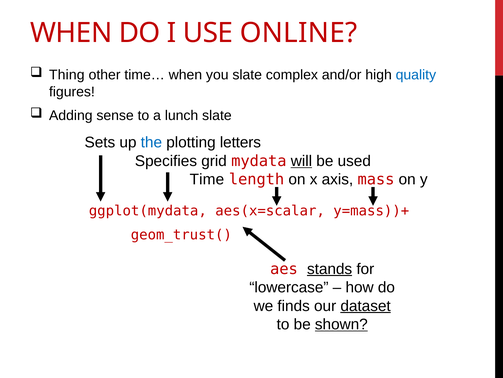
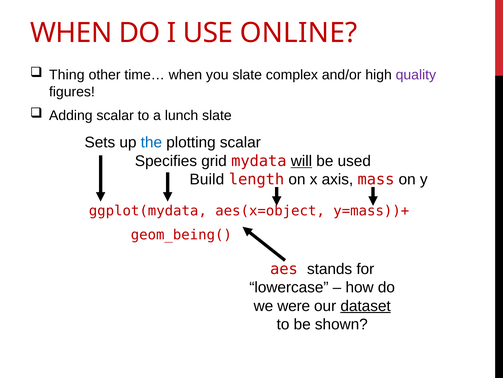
quality colour: blue -> purple
Adding sense: sense -> scalar
plotting letters: letters -> scalar
Time: Time -> Build
aes(x=scalar: aes(x=scalar -> aes(x=object
geom_trust(: geom_trust( -> geom_being(
stands underline: present -> none
finds: finds -> were
shown underline: present -> none
